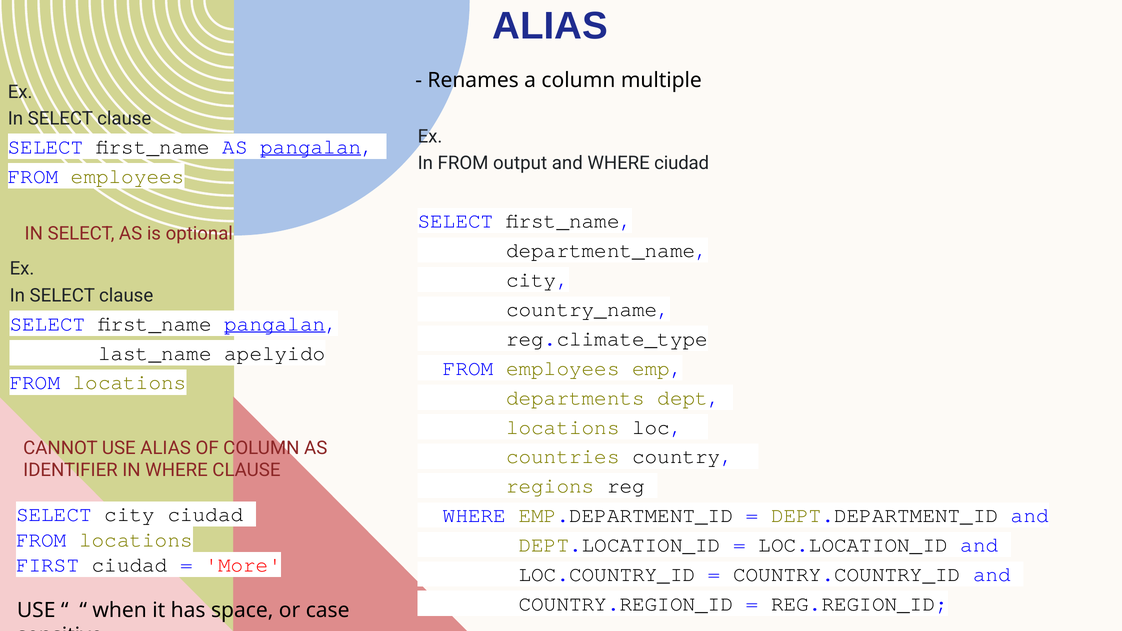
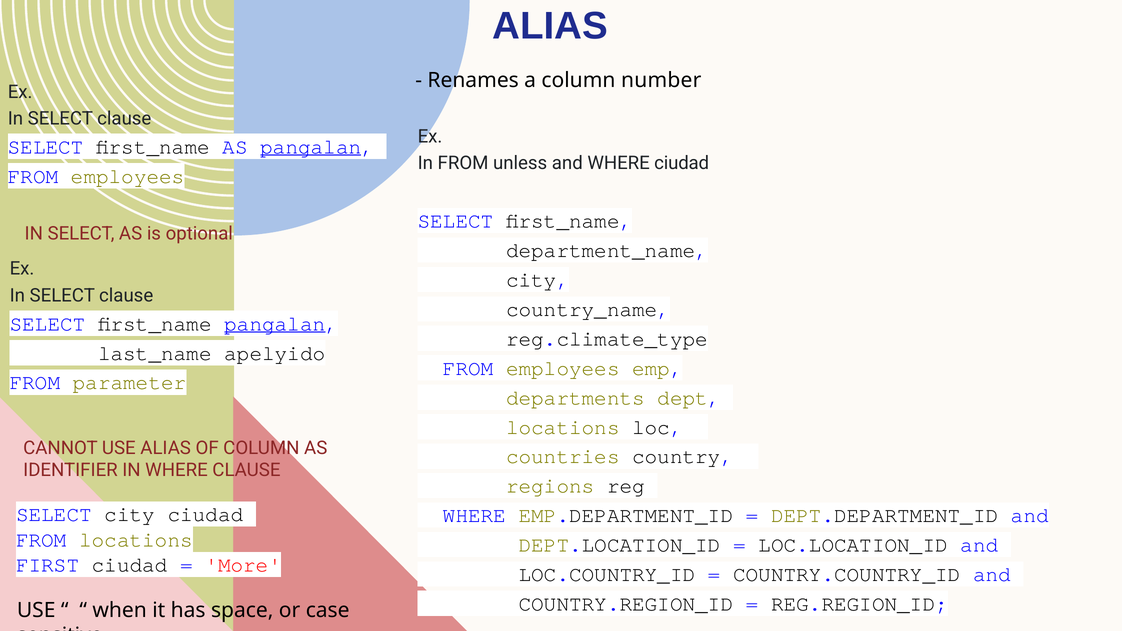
multiple: multiple -> number
output: output -> unless
locations at (130, 383): locations -> parameter
